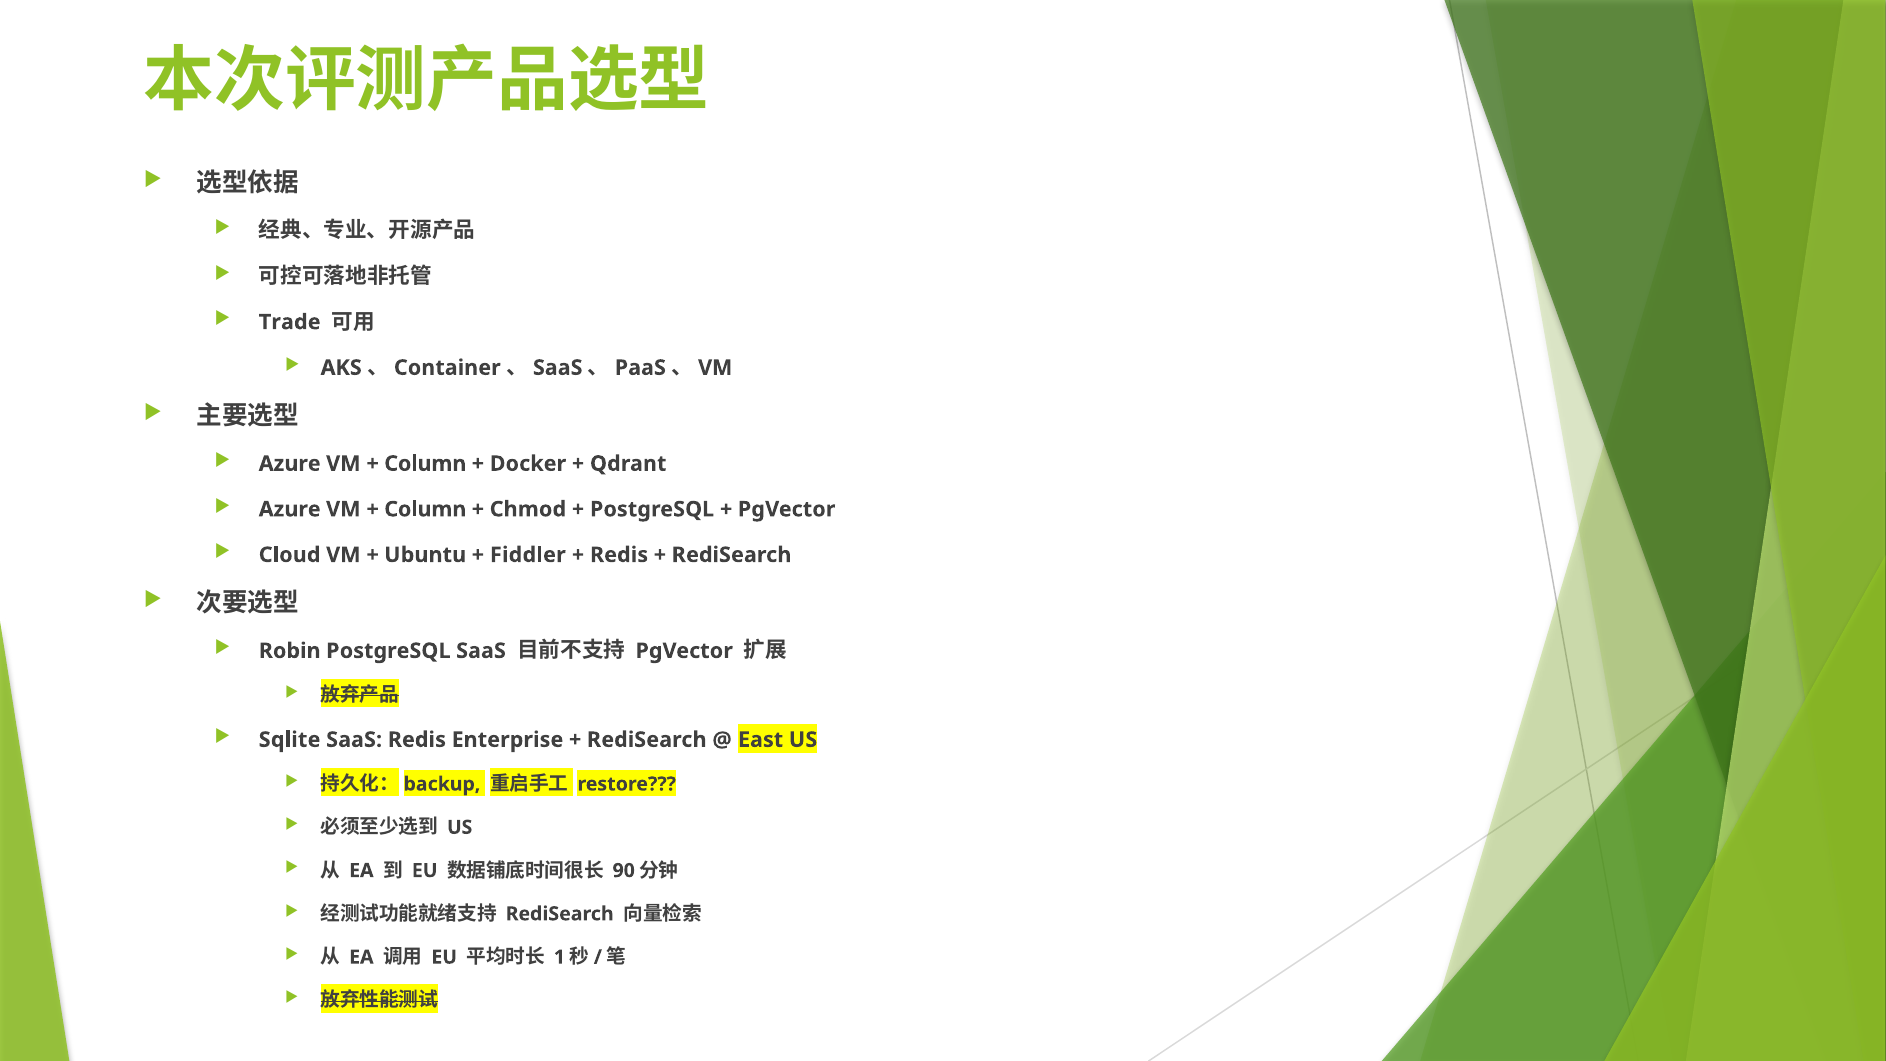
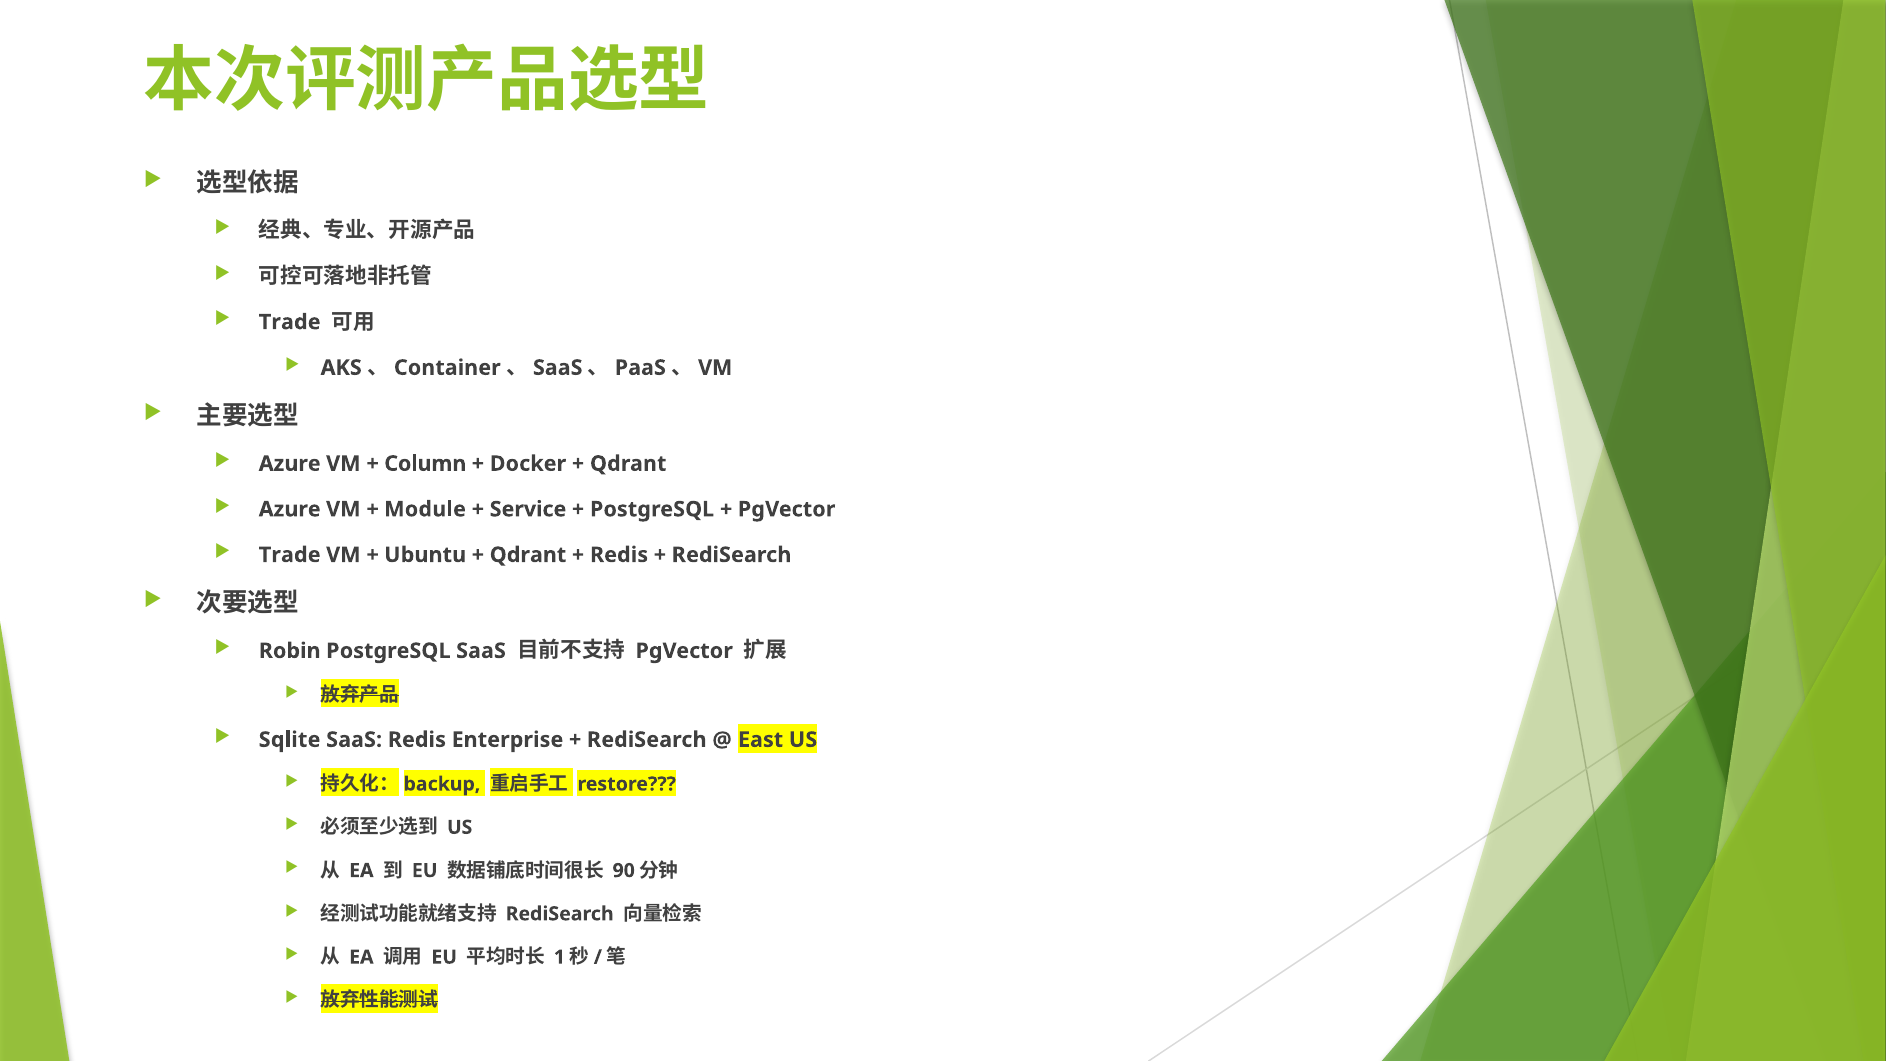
Column at (425, 509): Column -> Module
Chmod: Chmod -> Service
Cloud at (290, 555): Cloud -> Trade
Fiddler at (528, 555): Fiddler -> Qdrant
